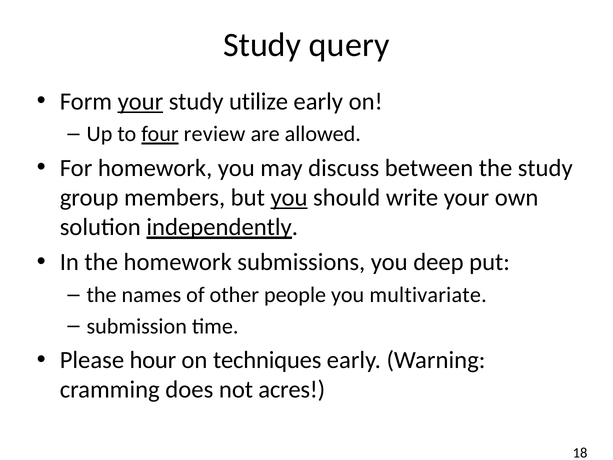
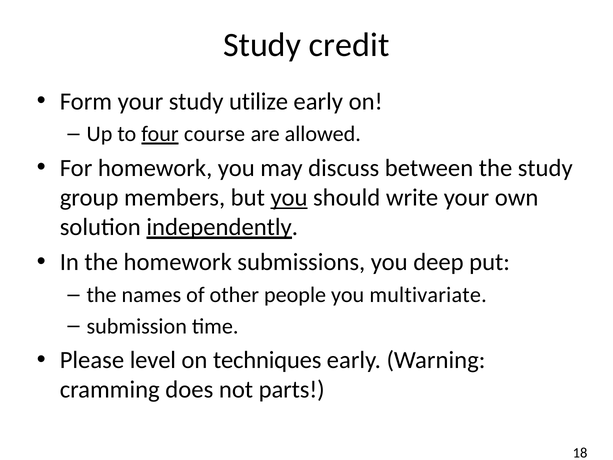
query: query -> credit
your at (140, 101) underline: present -> none
review: review -> course
hour: hour -> level
acres: acres -> parts
